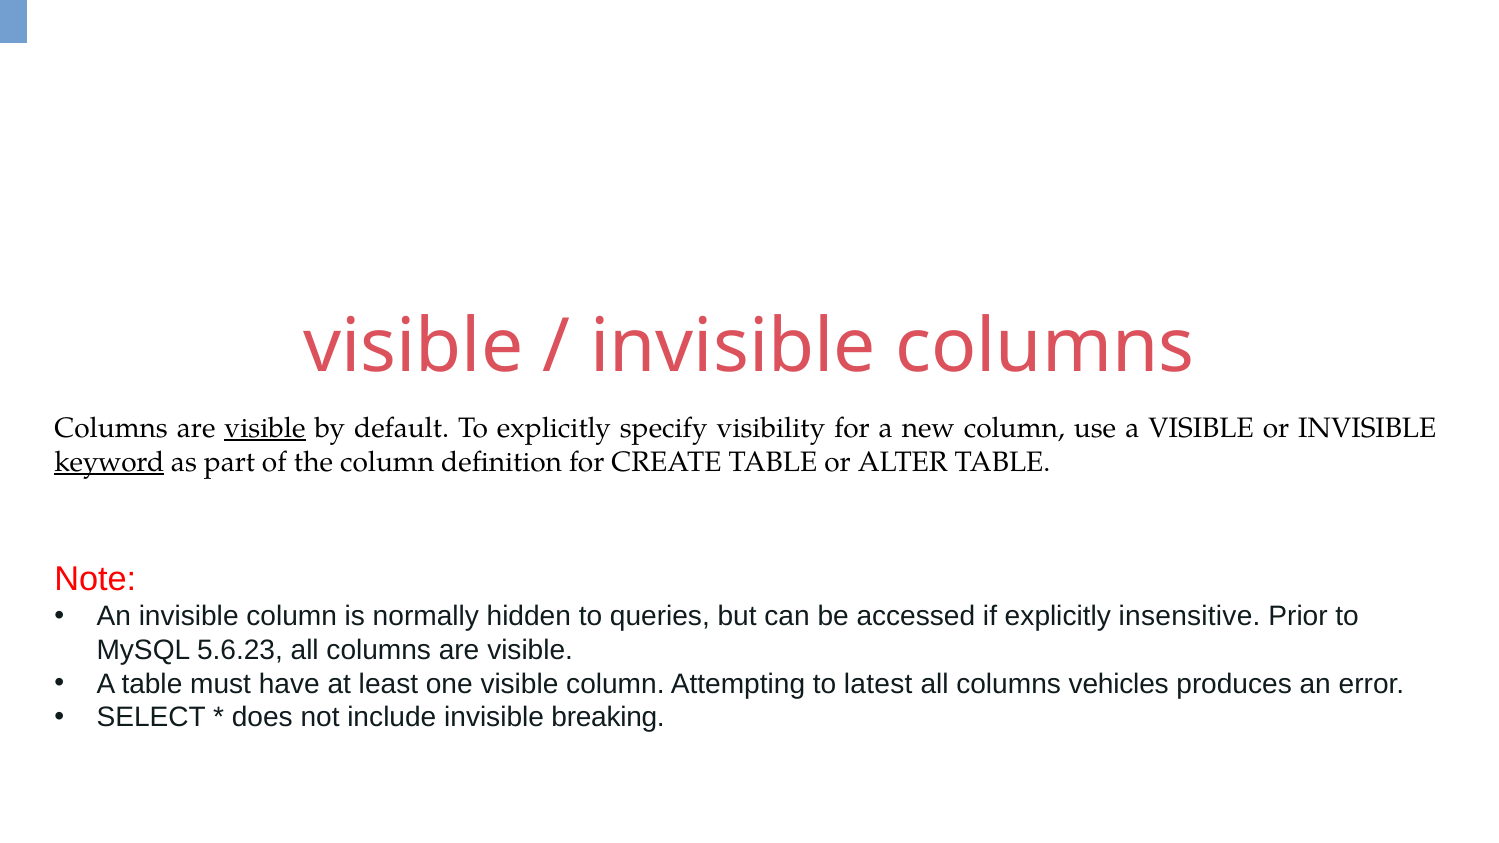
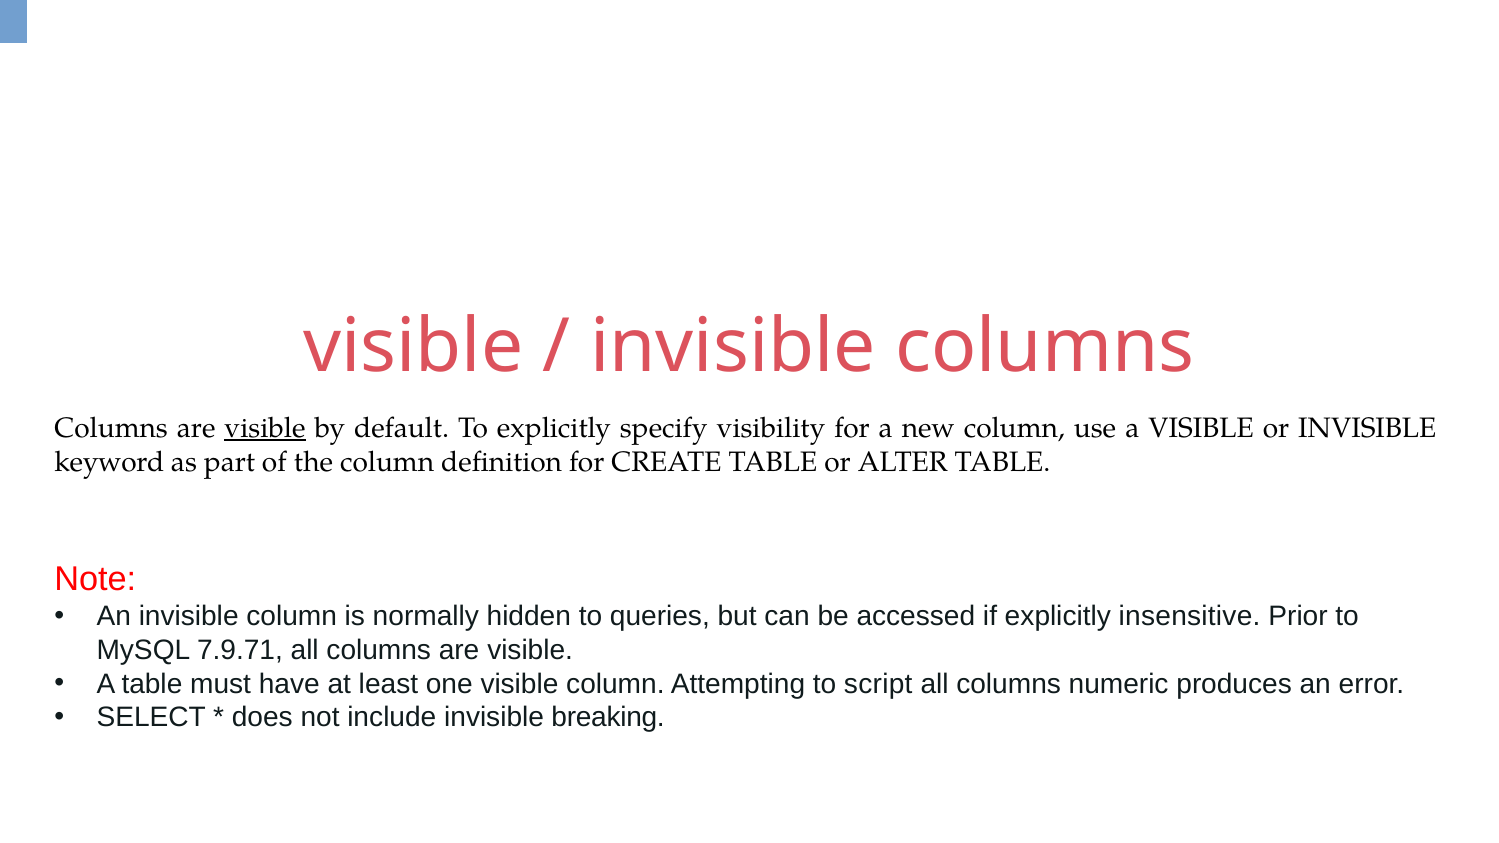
keyword underline: present -> none
5.6.23: 5.6.23 -> 7.9.71
latest: latest -> script
vehicles: vehicles -> numeric
